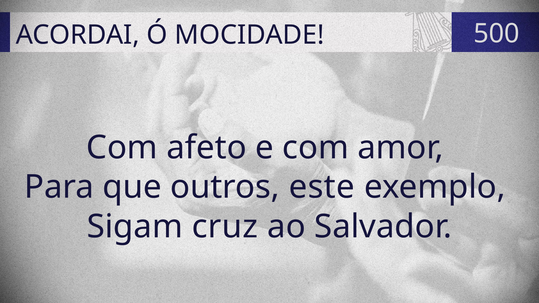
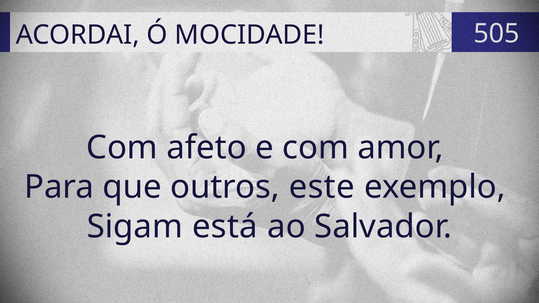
500: 500 -> 505
cruz: cruz -> está
